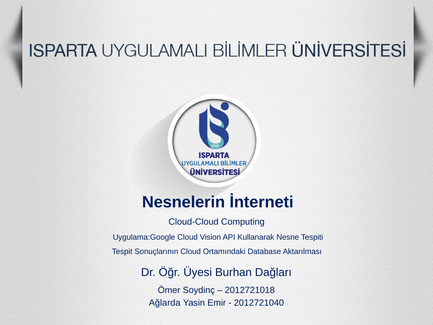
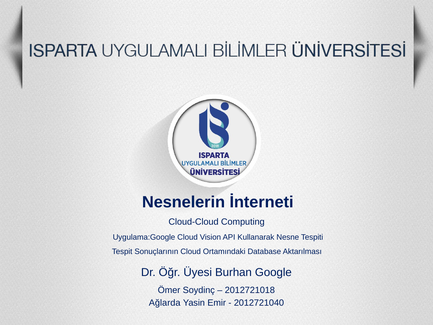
Dağları: Dağları -> Google
